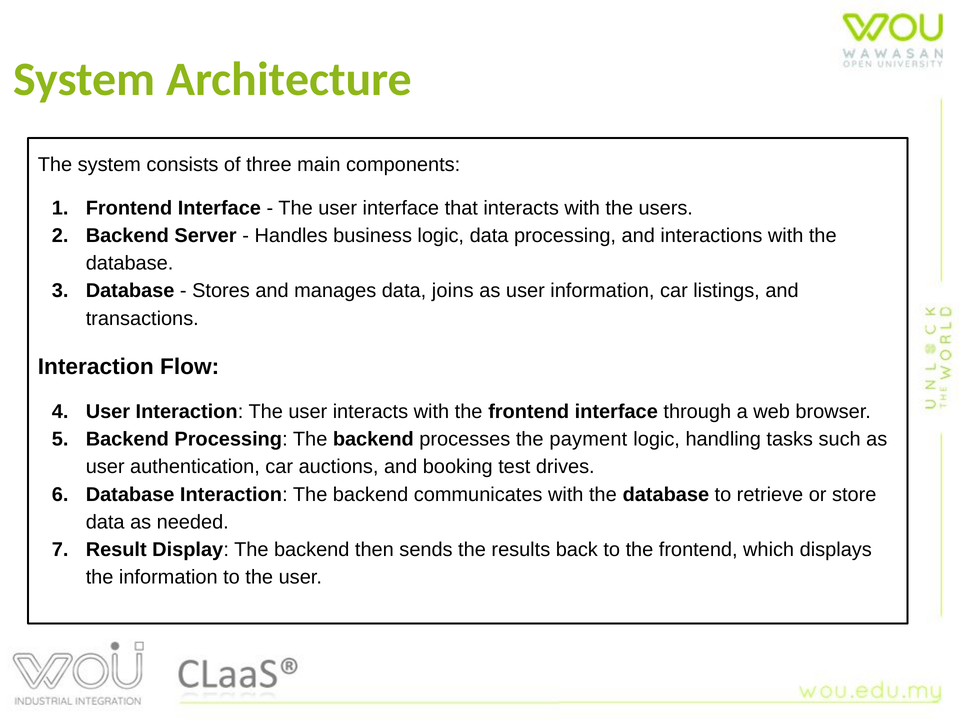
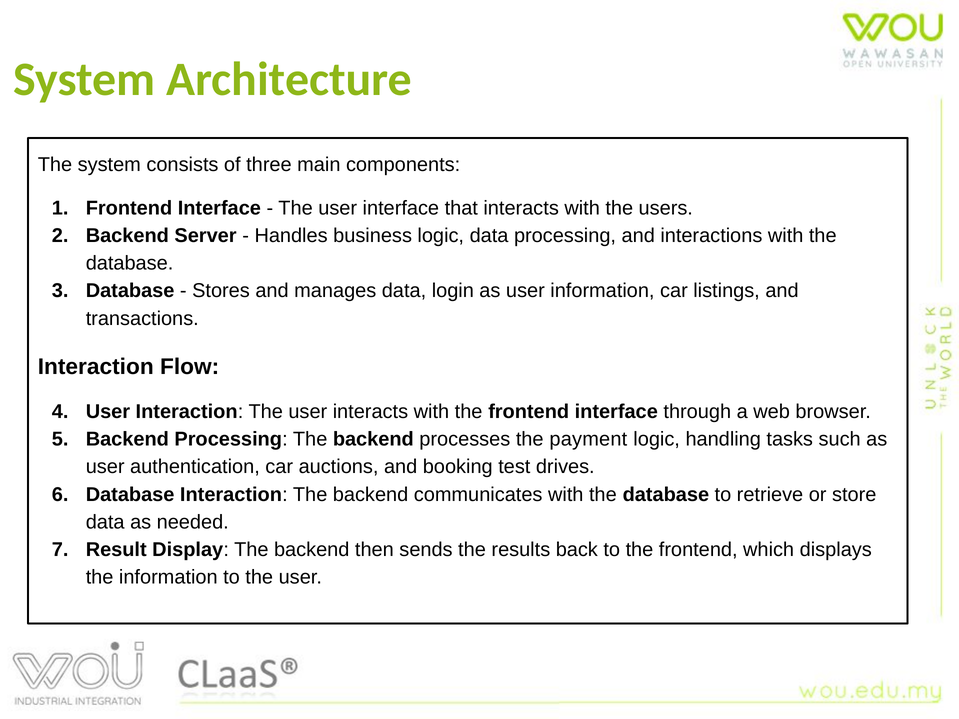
joins: joins -> login
